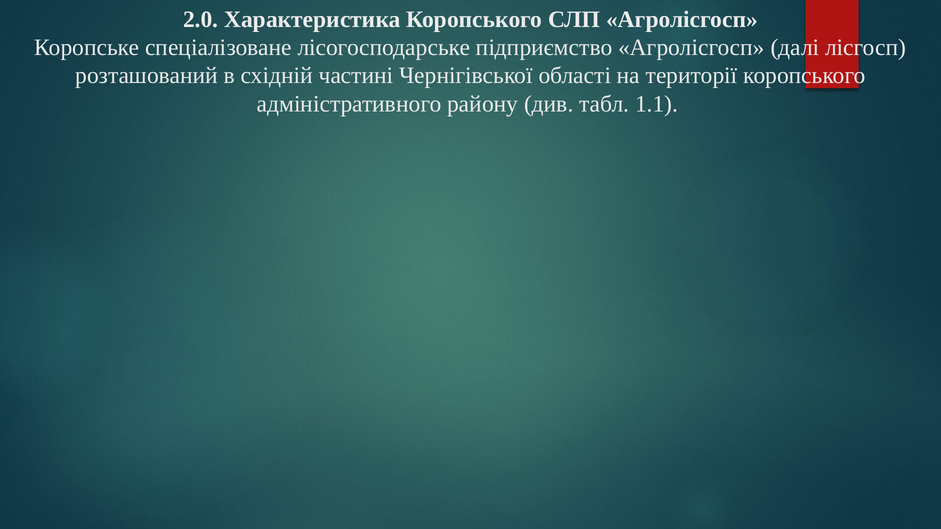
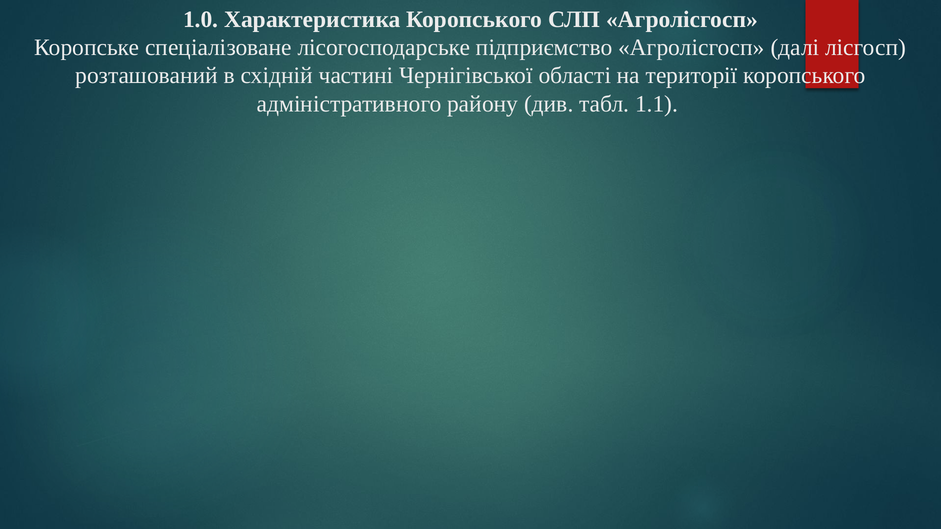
2.0: 2.0 -> 1.0
